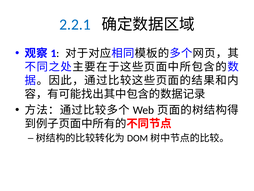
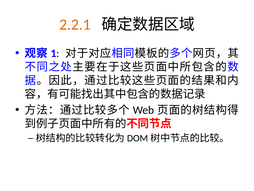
2.2.1 colour: blue -> orange
